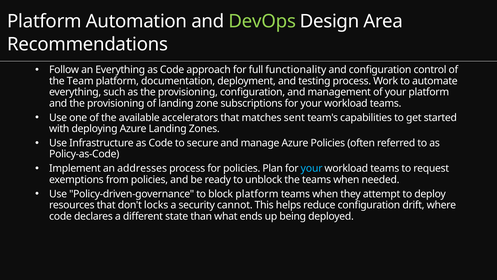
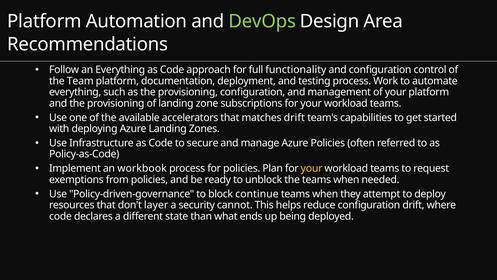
matches sent: sent -> drift
addresses: addresses -> workbook
your at (312, 168) colour: light blue -> yellow
block platform: platform -> continue
locks: locks -> layer
